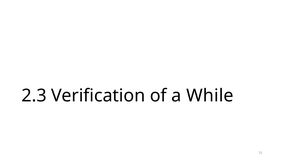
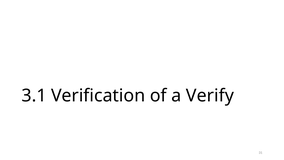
2.3: 2.3 -> 3.1
While: While -> Verify
